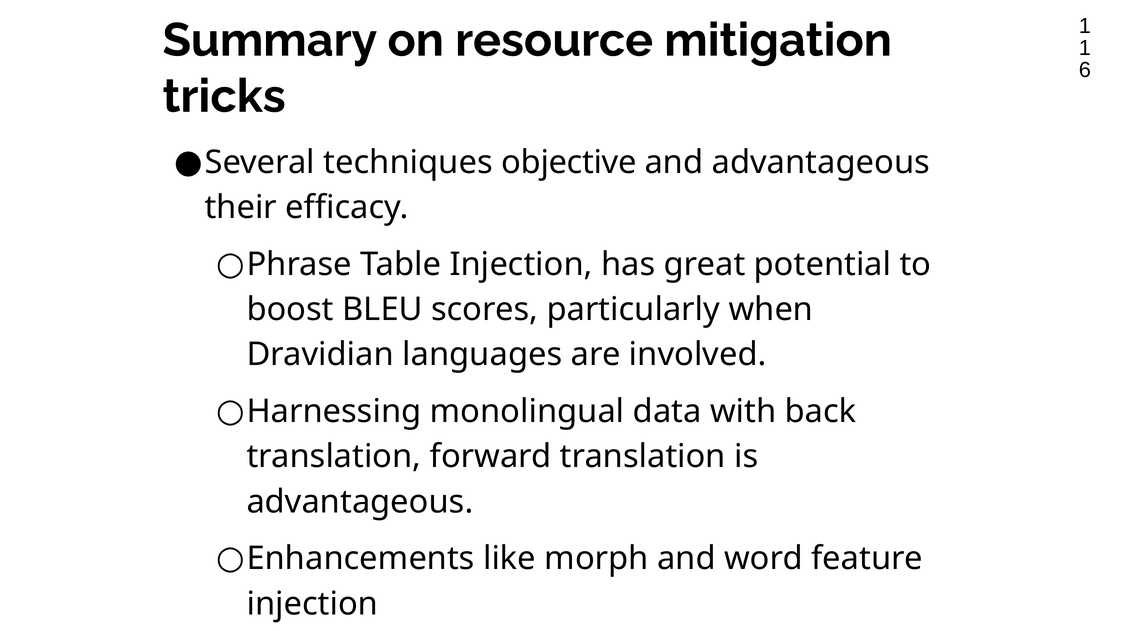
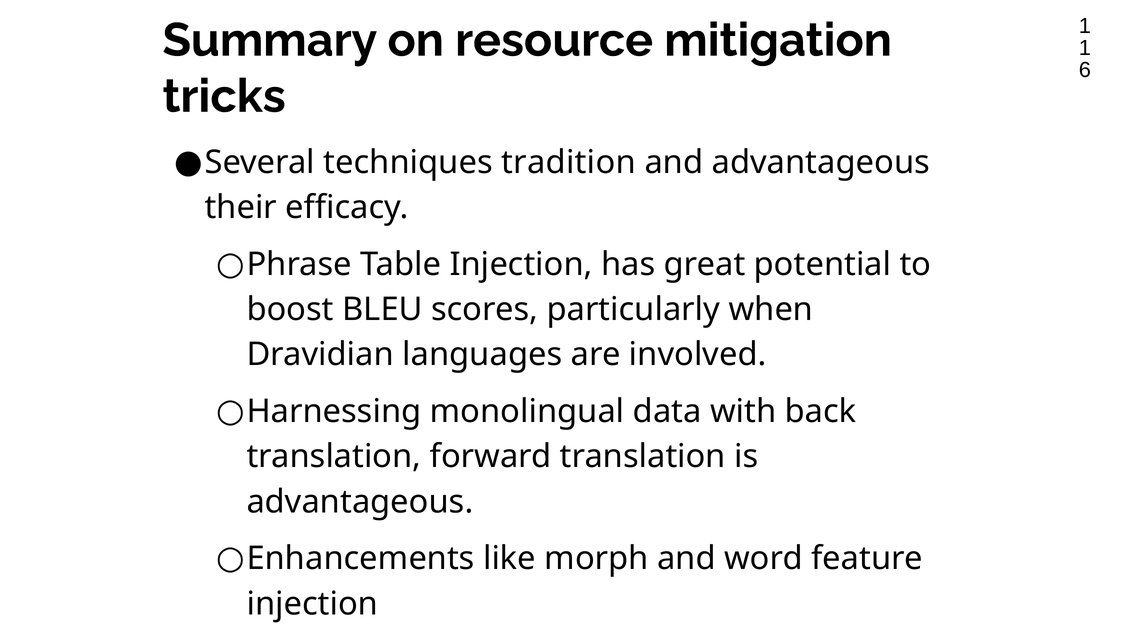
objective: objective -> tradition
